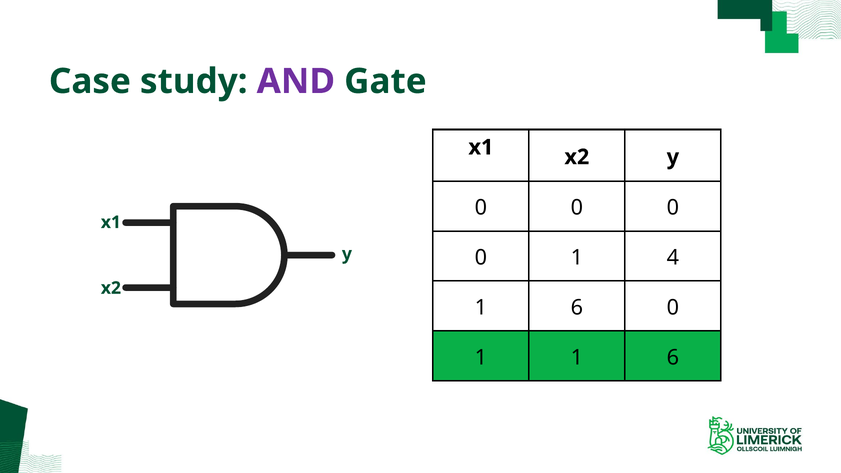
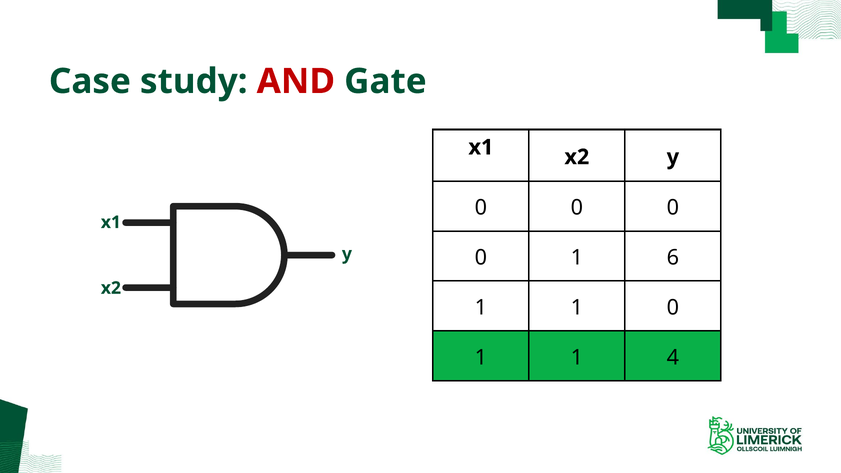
AND colour: purple -> red
4: 4 -> 6
6 at (577, 308): 6 -> 1
1 1 6: 6 -> 4
